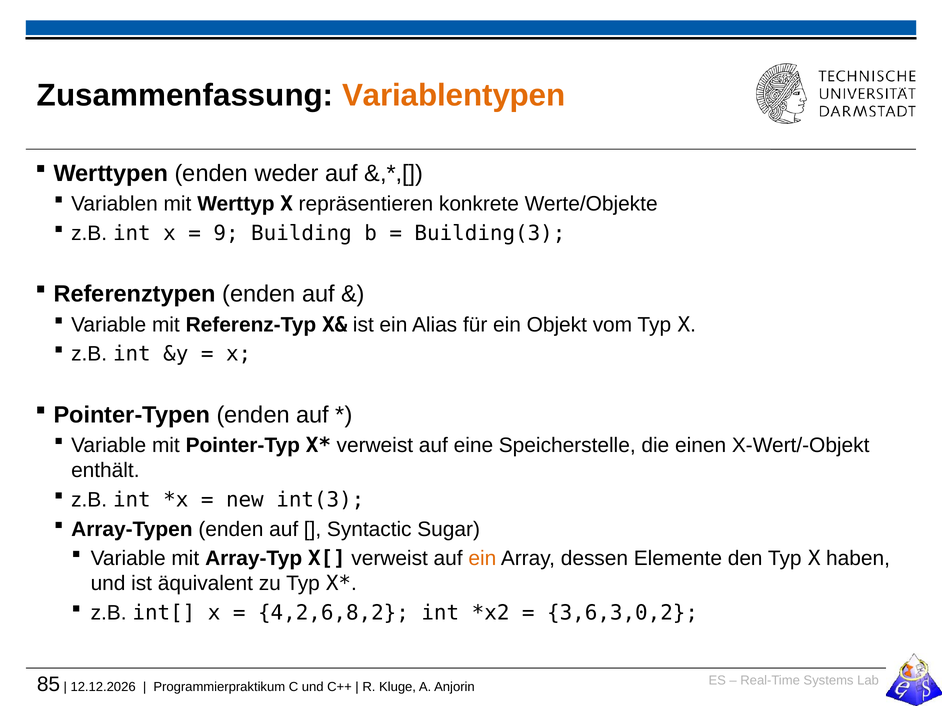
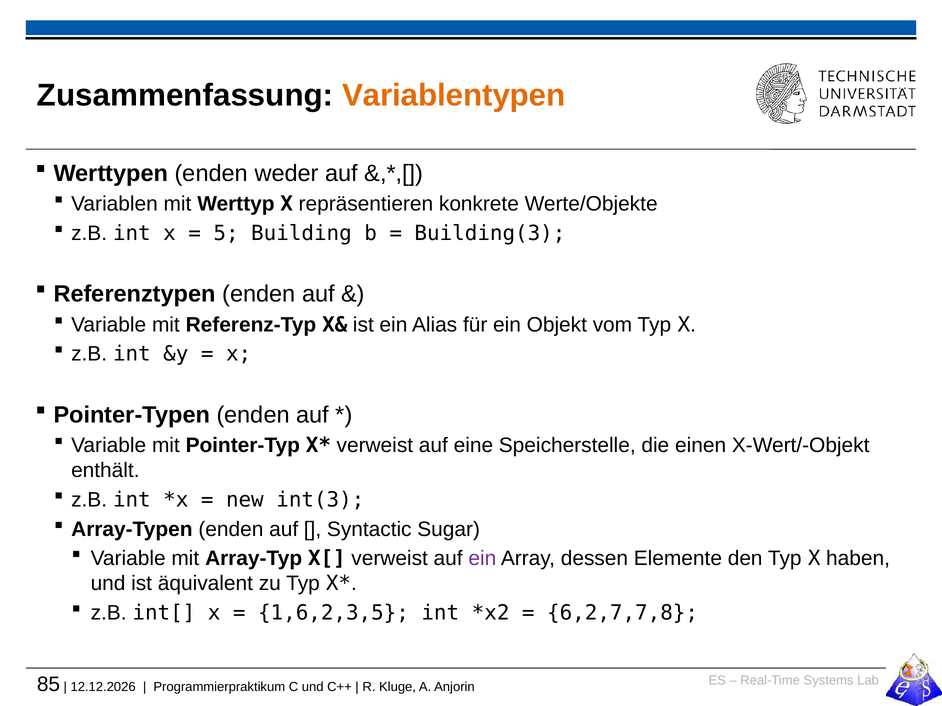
9: 9 -> 5
ein at (482, 559) colour: orange -> purple
4,2,6,8,2: 4,2,6,8,2 -> 1,6,2,3,5
3,6,3,0,2: 3,6,3,0,2 -> 6,2,7,7,8
